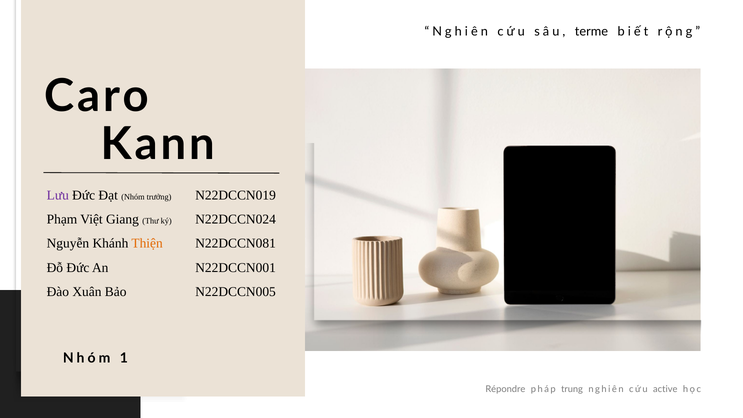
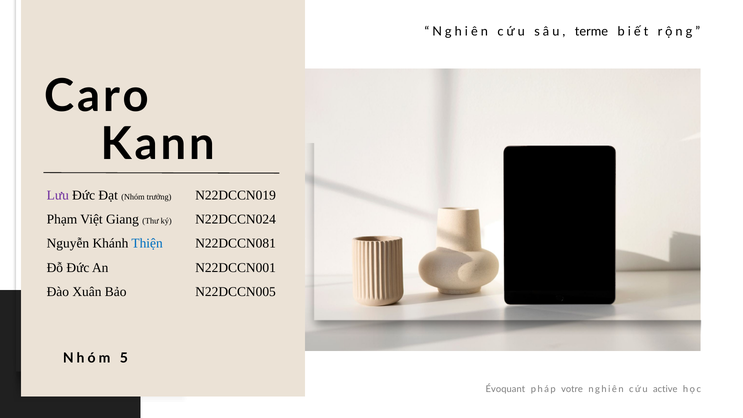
Thiện colour: orange -> blue
1: 1 -> 5
Répondre: Répondre -> Évoquant
trung: trung -> votre
